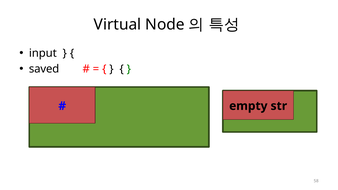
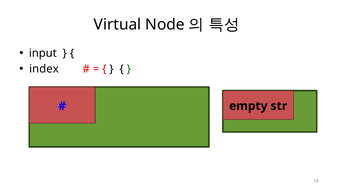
saved: saved -> index
